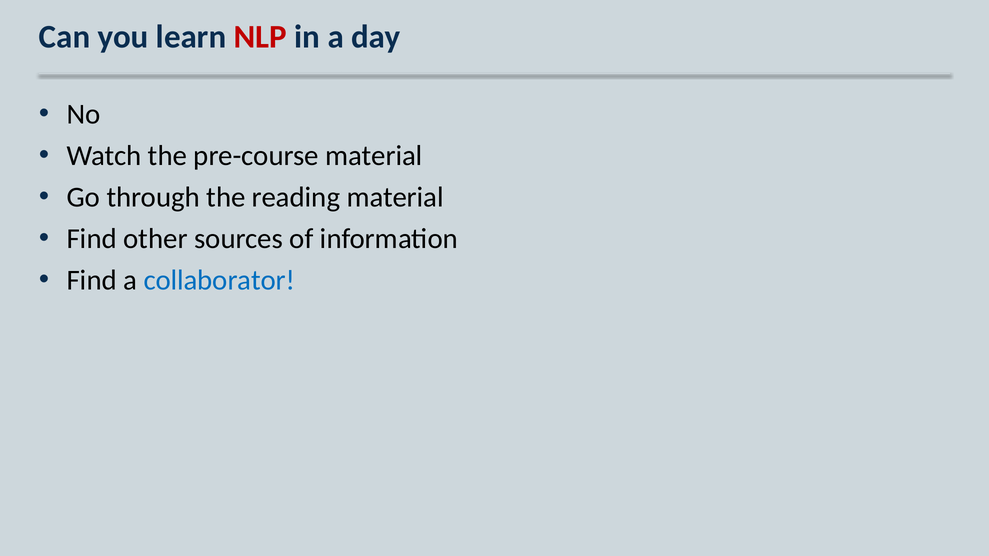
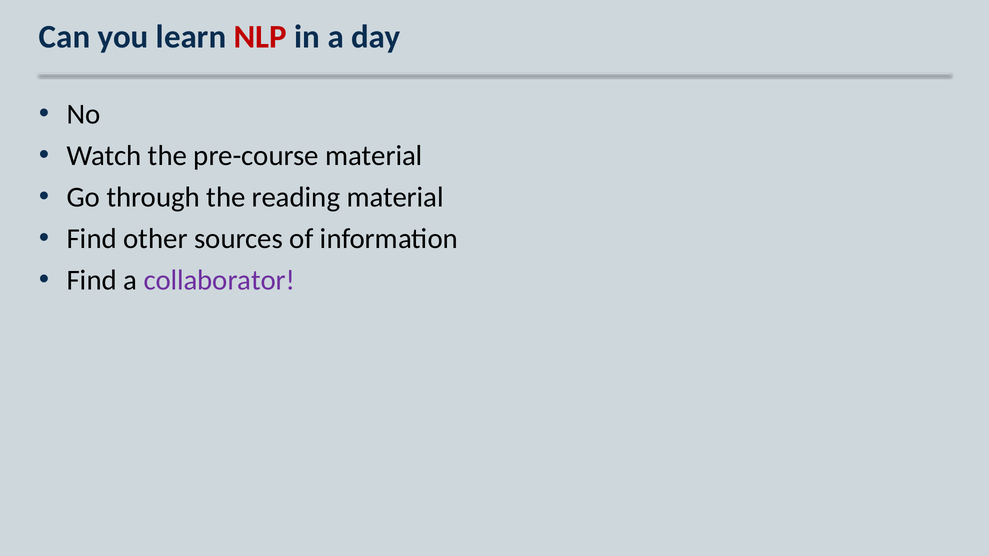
collaborator colour: blue -> purple
